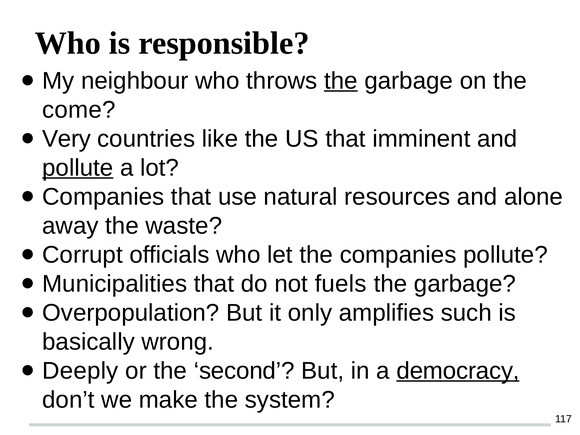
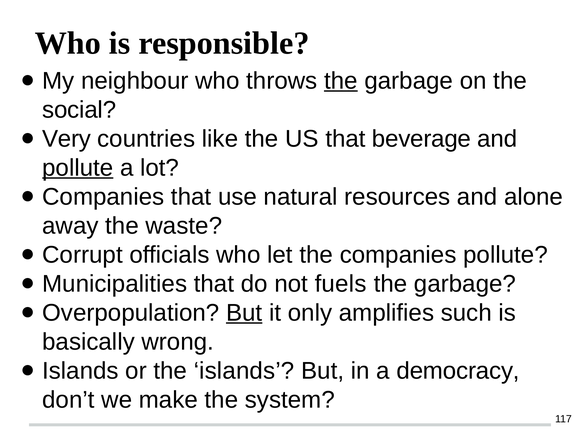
come: come -> social
imminent: imminent -> beverage
But at (244, 313) underline: none -> present
Deeply at (80, 371): Deeply -> Islands
the second: second -> islands
democracy underline: present -> none
